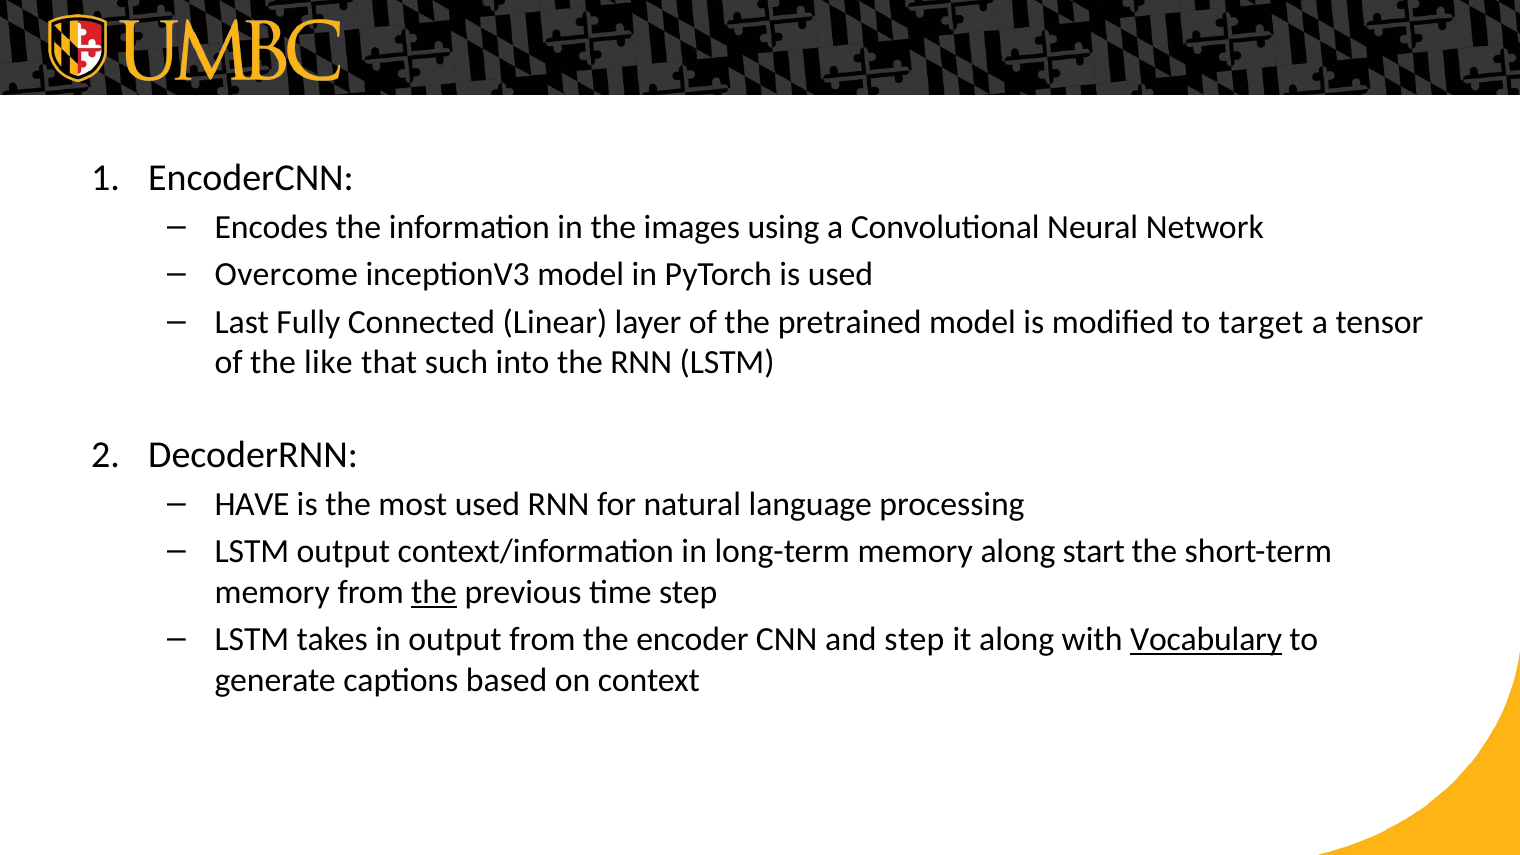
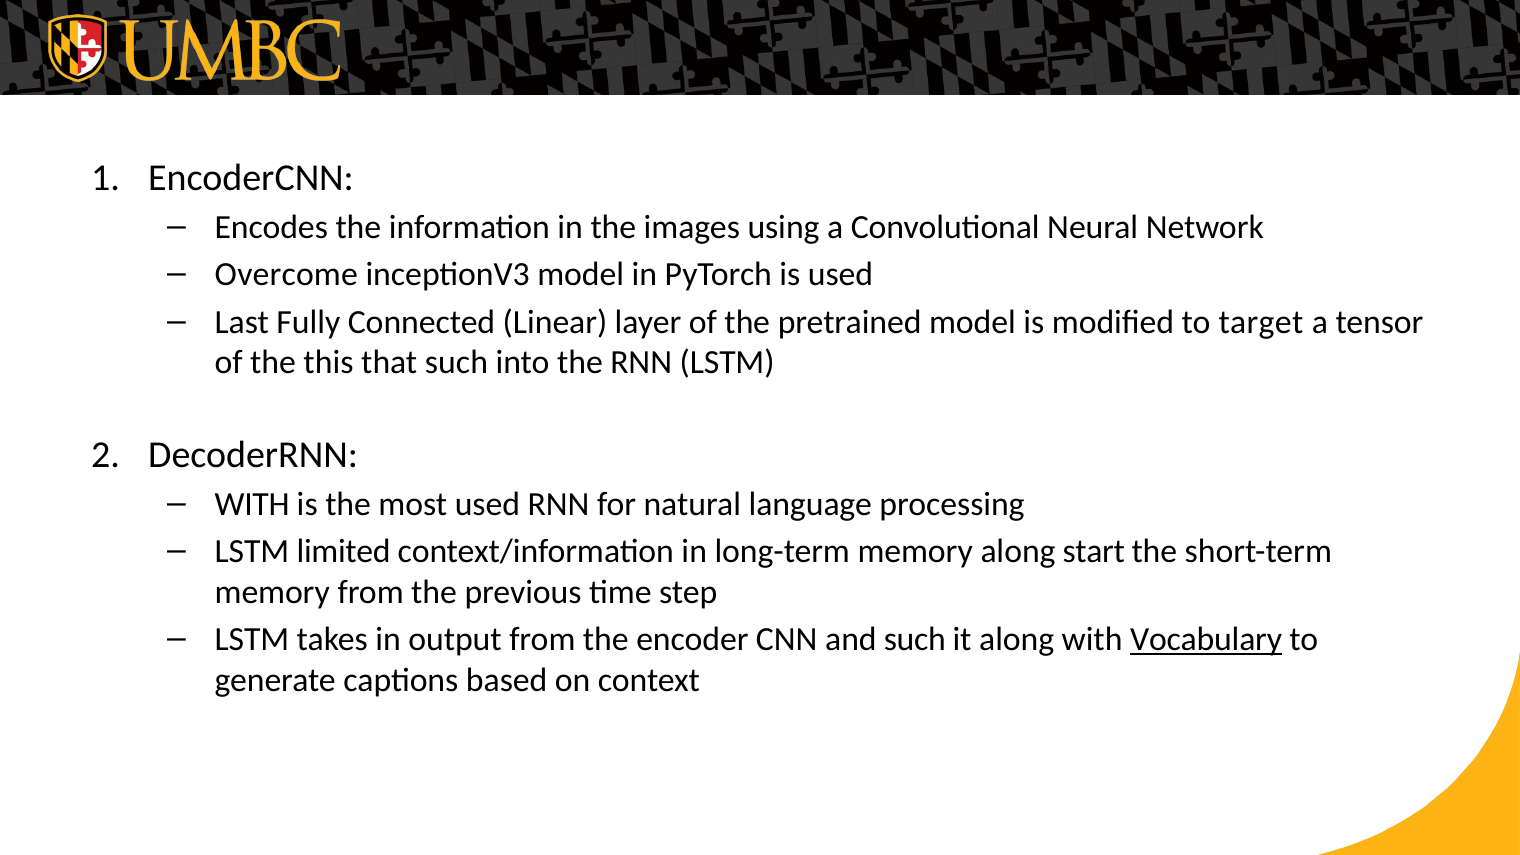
like: like -> this
HAVE at (252, 504): HAVE -> WITH
LSTM output: output -> limited
the at (434, 592) underline: present -> none
and step: step -> such
